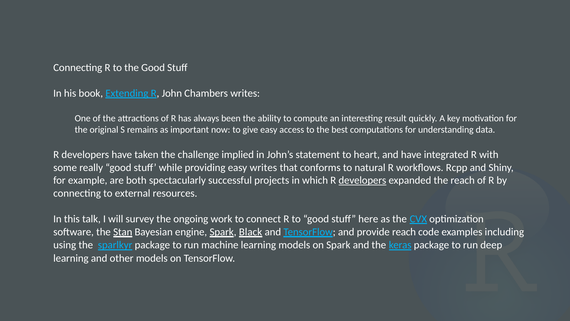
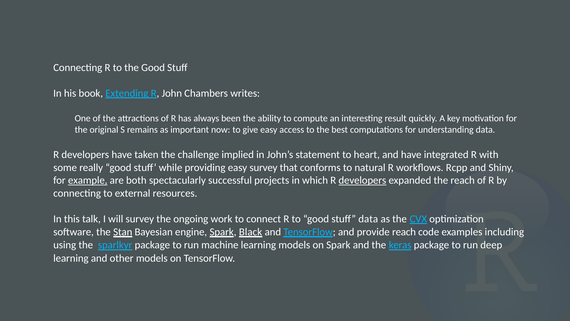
easy writes: writes -> survey
example underline: none -> present
stuff here: here -> data
